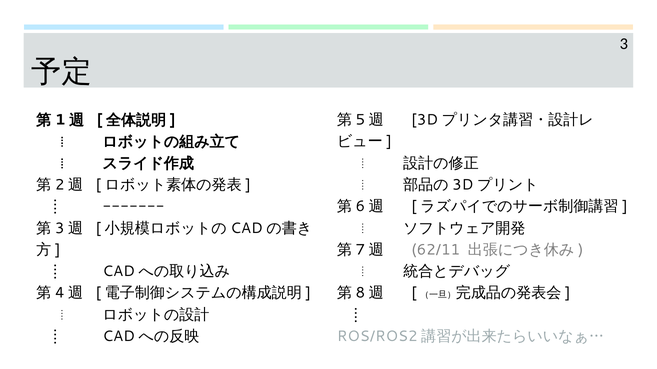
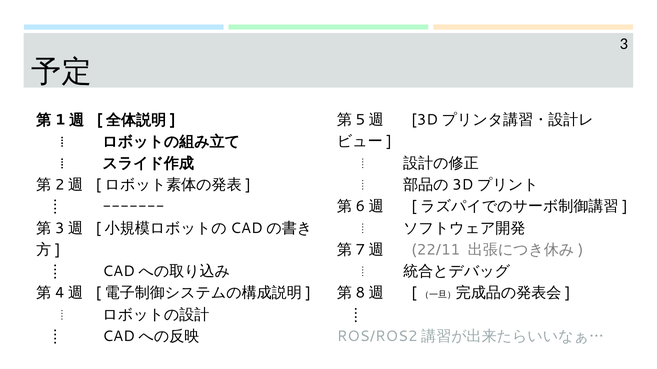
62/11: 62/11 -> 22/11
